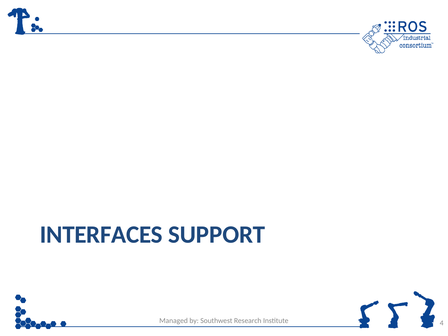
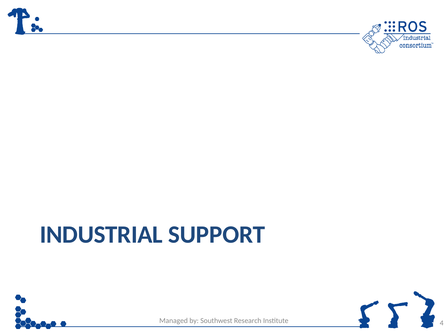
INTERFACES: INTERFACES -> INDUSTRIAL
